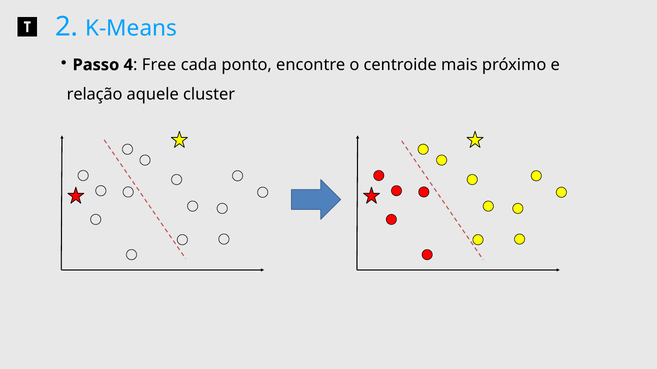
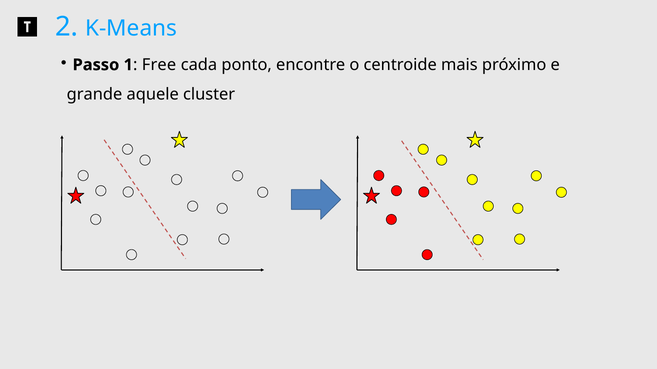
4: 4 -> 1
relação: relação -> grande
